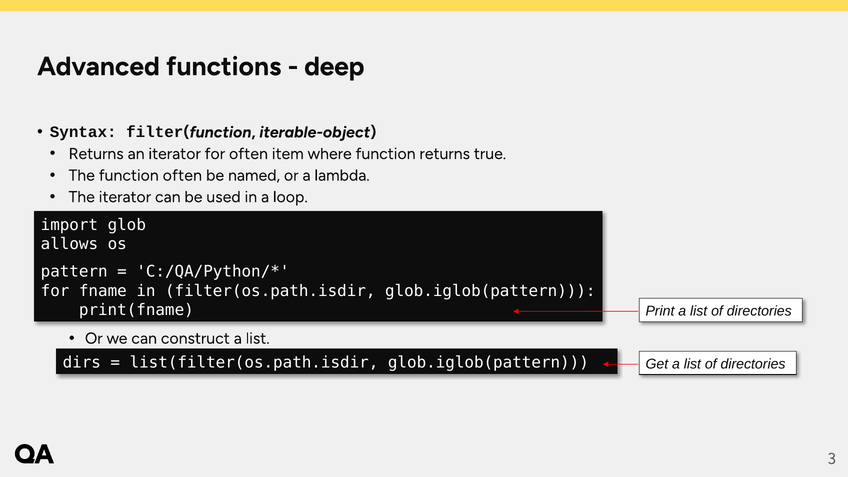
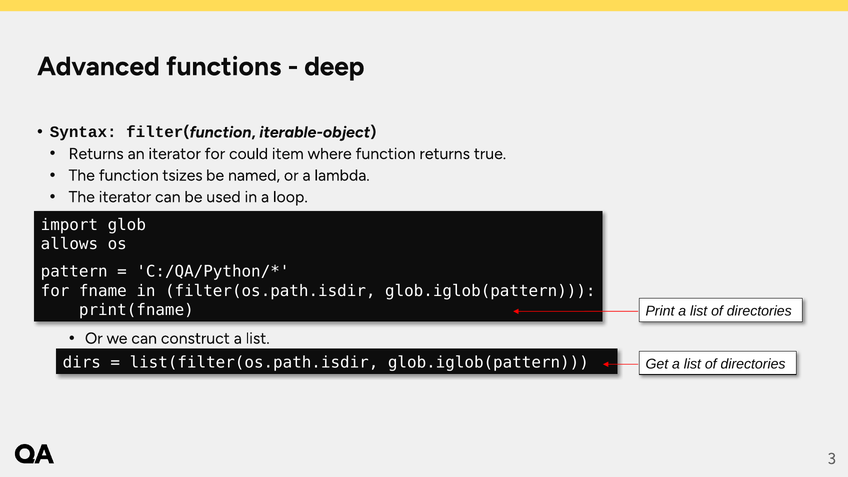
for often: often -> could
function often: often -> tsizes
